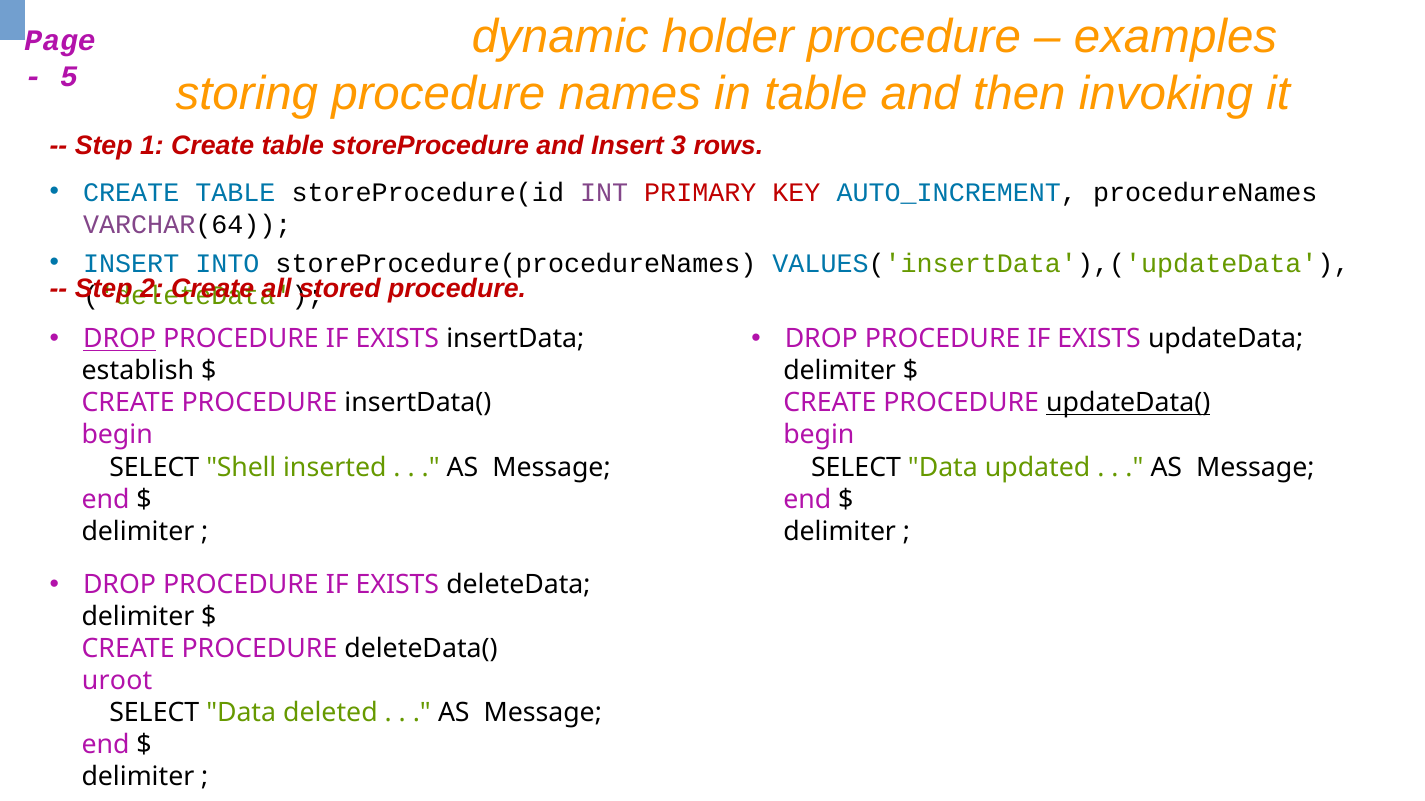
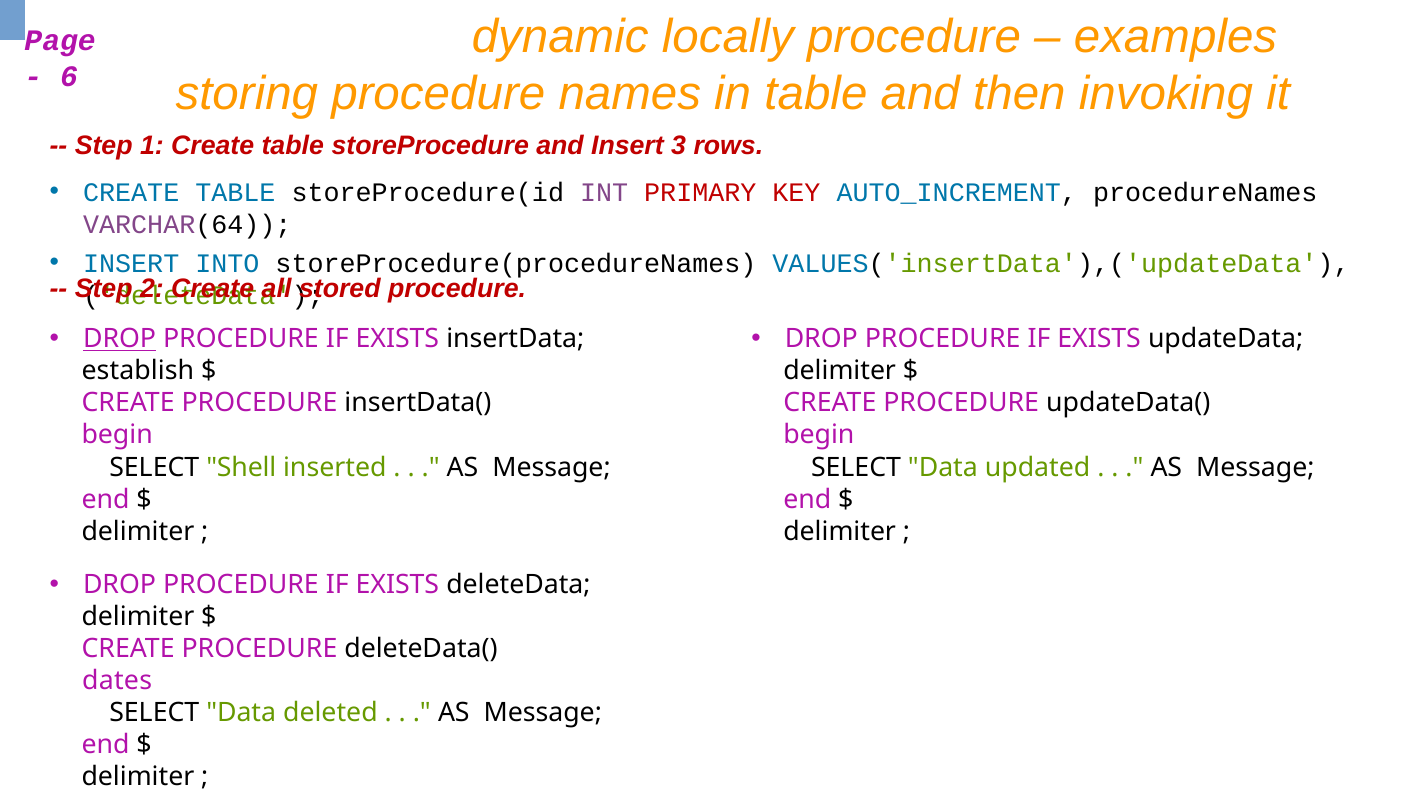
holder: holder -> locally
5: 5 -> 6
updateData( underline: present -> none
uroot: uroot -> dates
